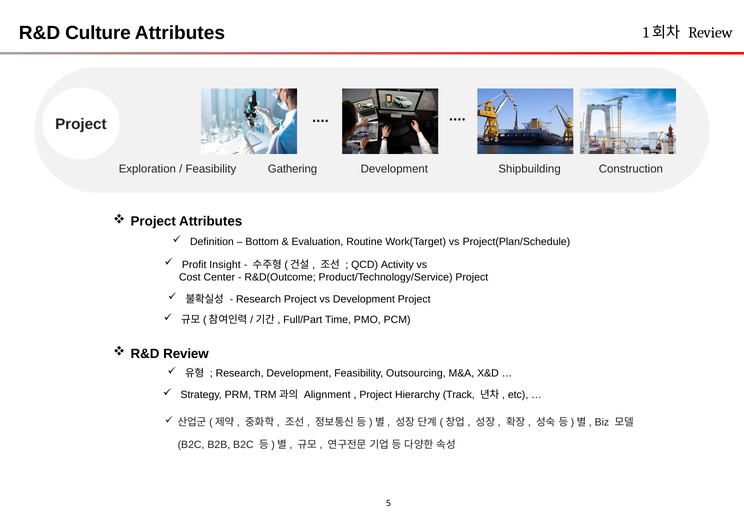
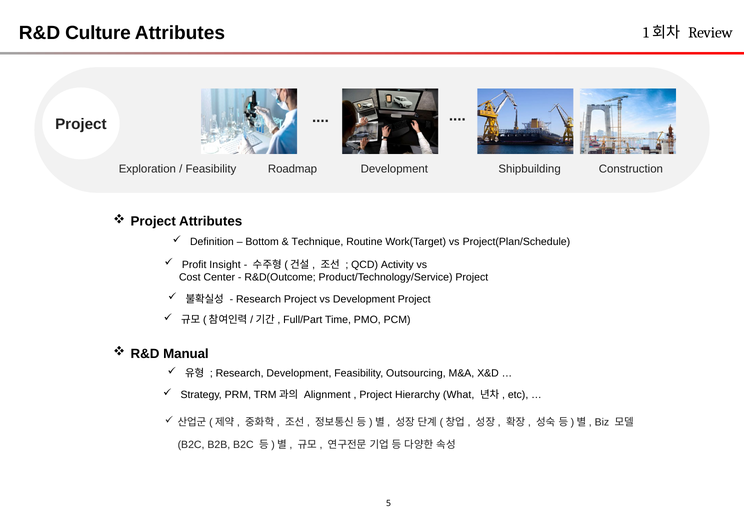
Gathering: Gathering -> Roadmap
Evaluation: Evaluation -> Technique
R&D Review: Review -> Manual
Track: Track -> What
